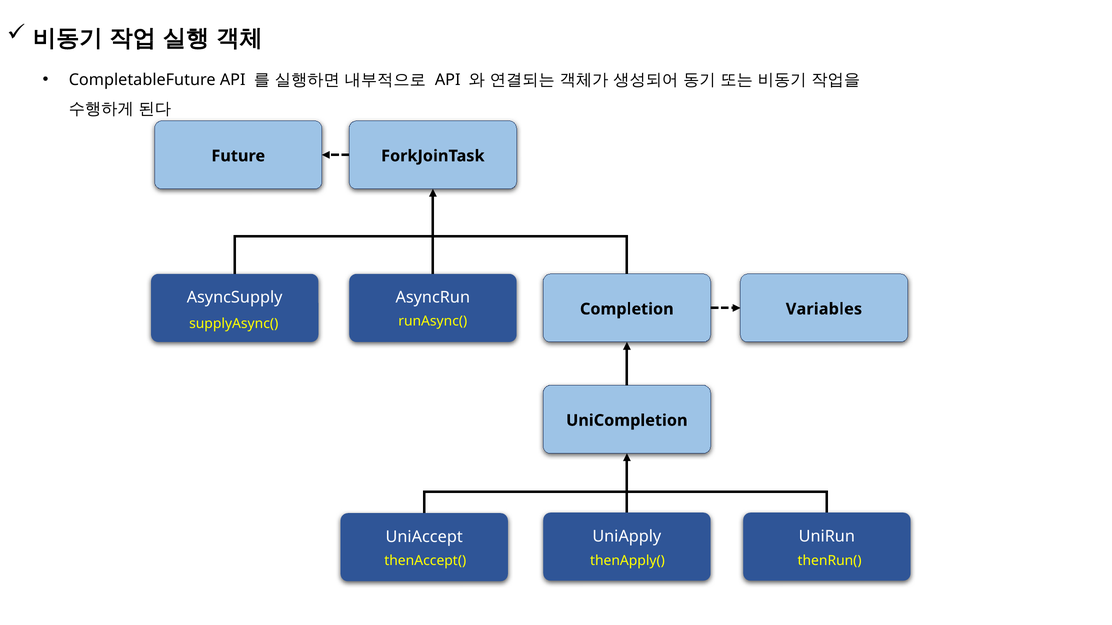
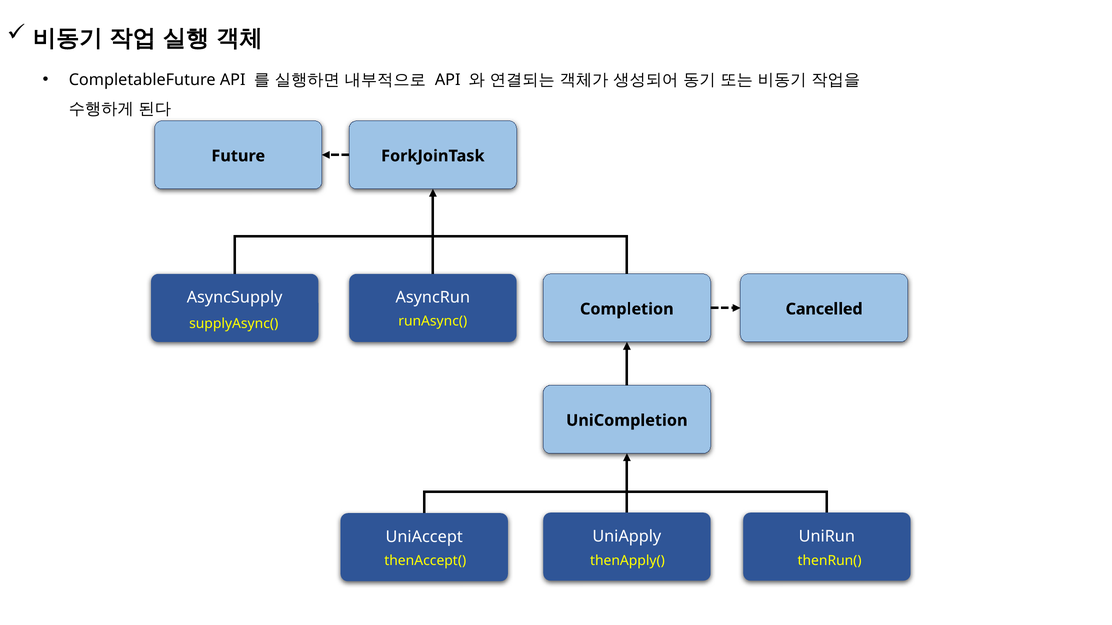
Variables: Variables -> Cancelled
